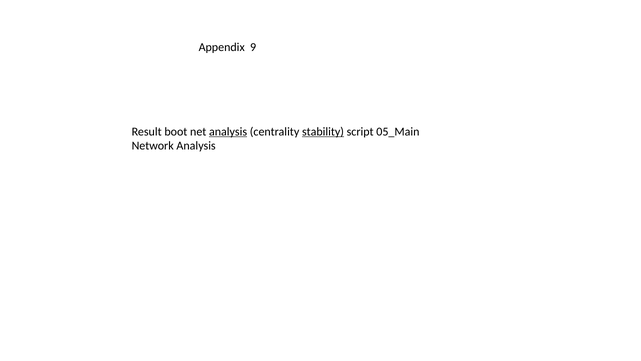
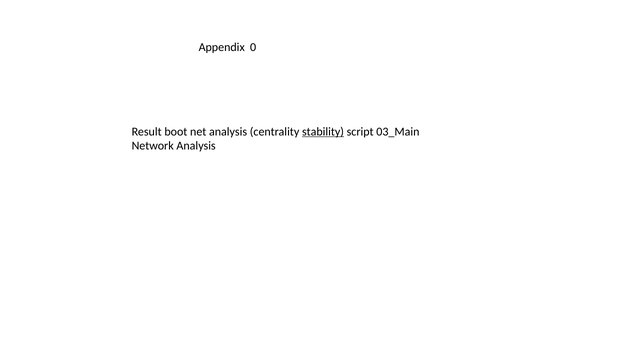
9: 9 -> 0
analysis at (228, 131) underline: present -> none
05_Main: 05_Main -> 03_Main
